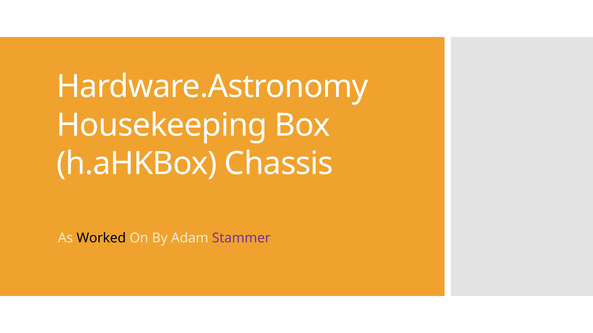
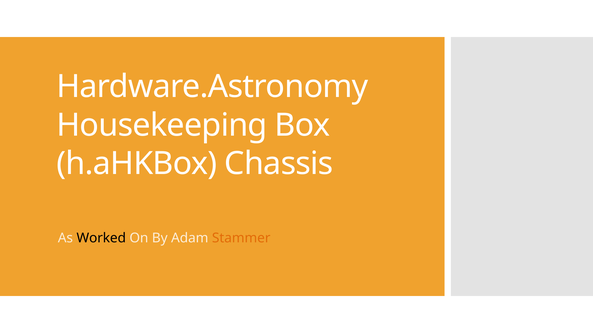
Stammer colour: purple -> orange
